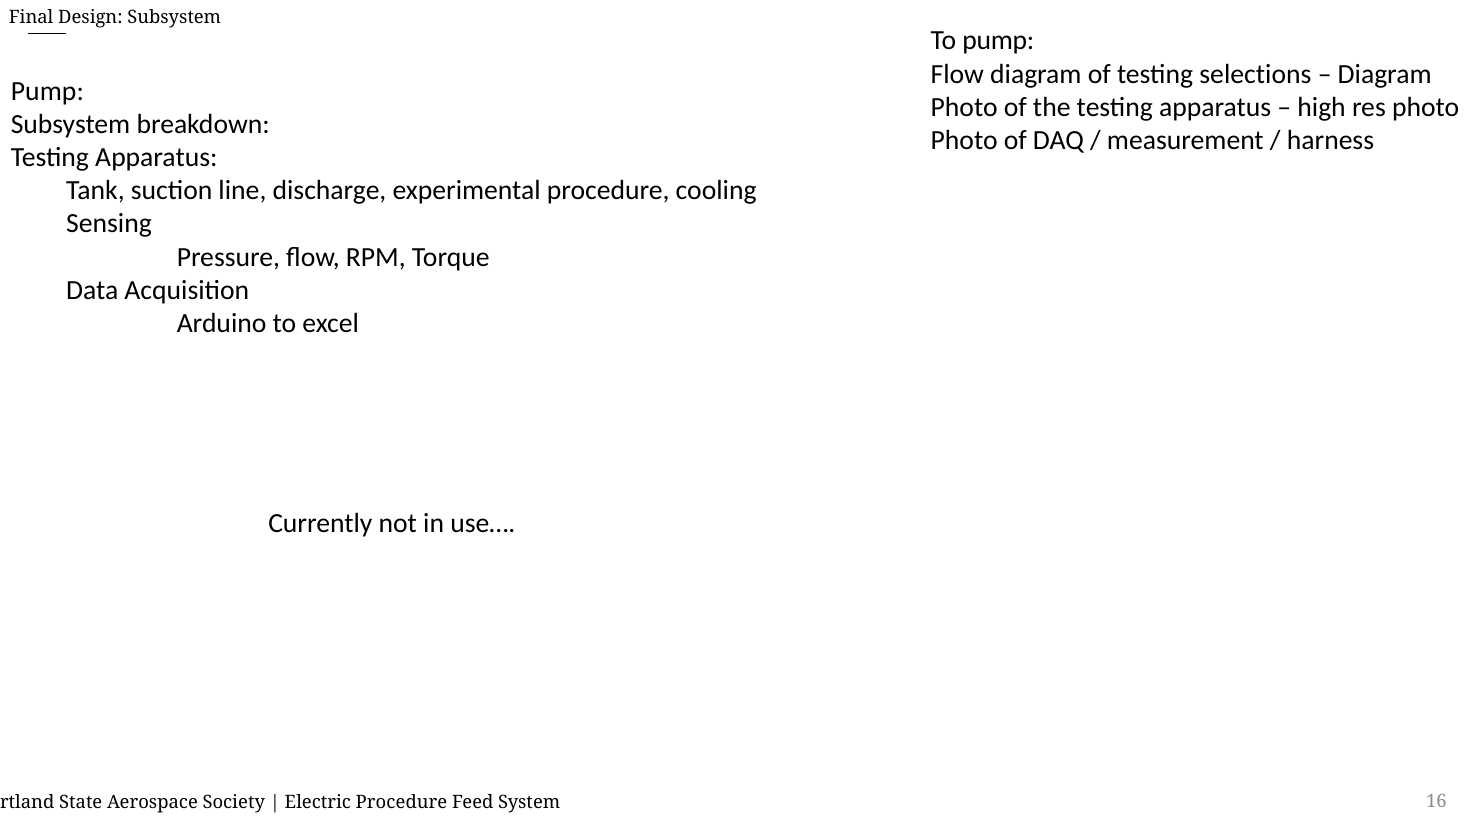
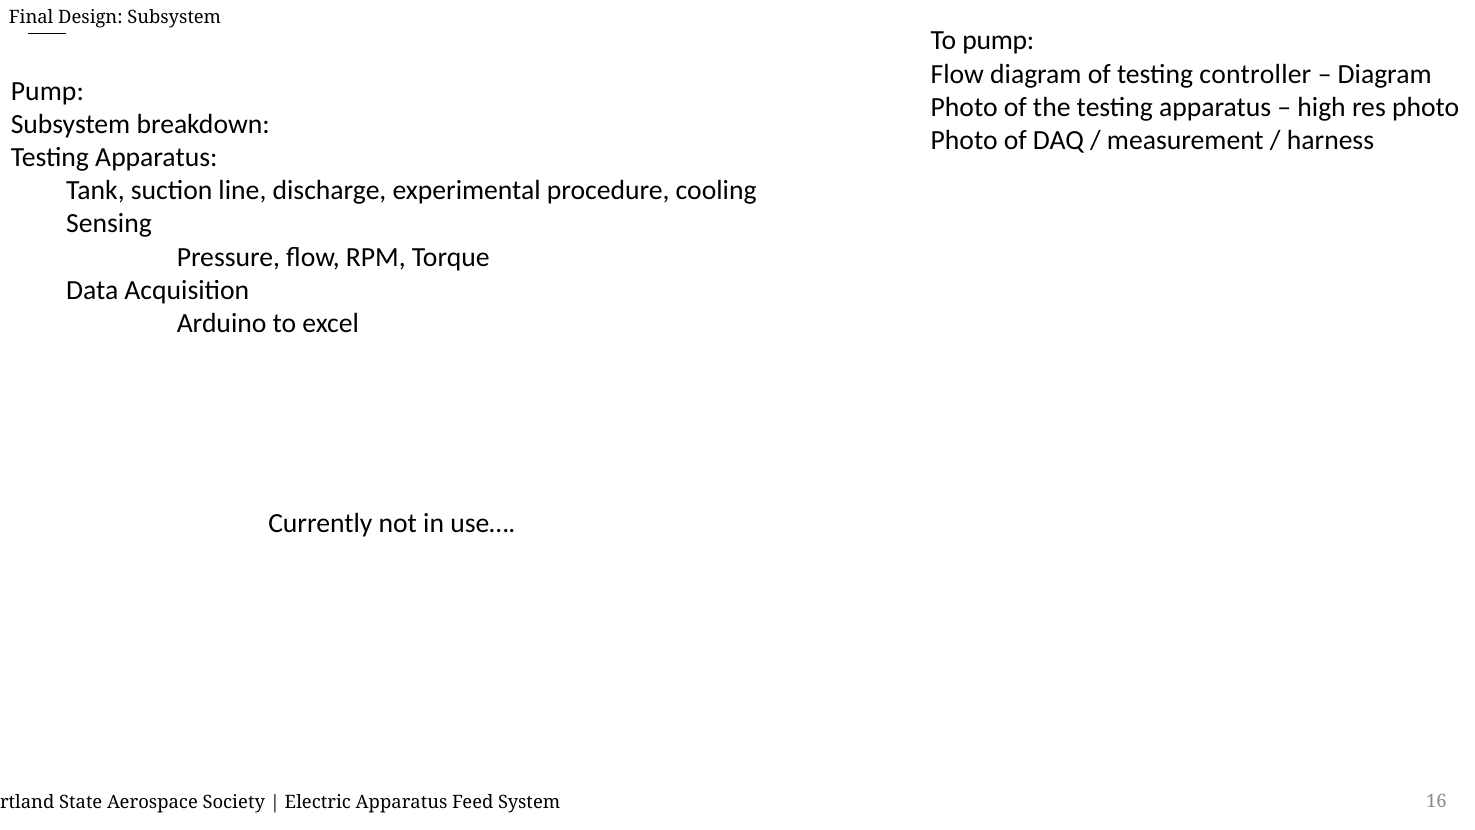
selections: selections -> controller
Electric Procedure: Procedure -> Apparatus
